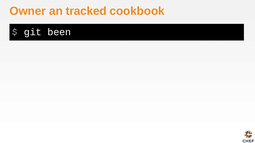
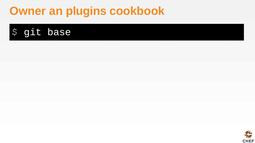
tracked: tracked -> plugins
been: been -> base
